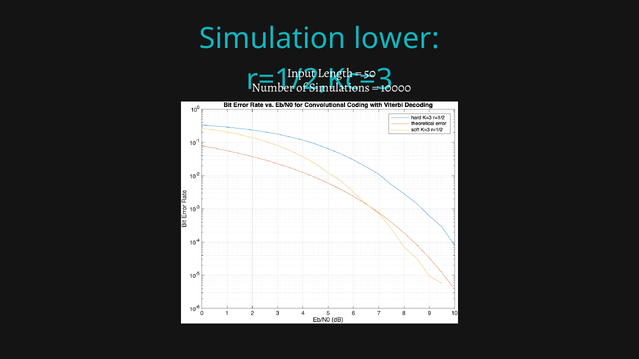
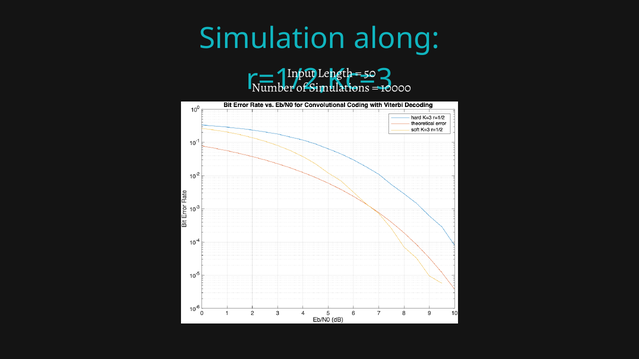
lower: lower -> along
